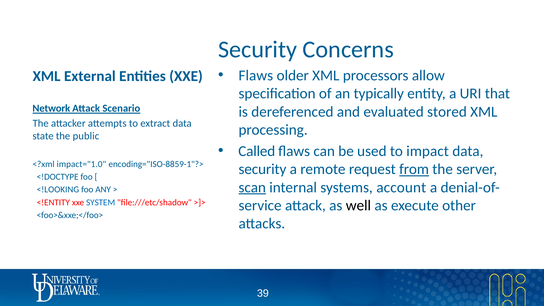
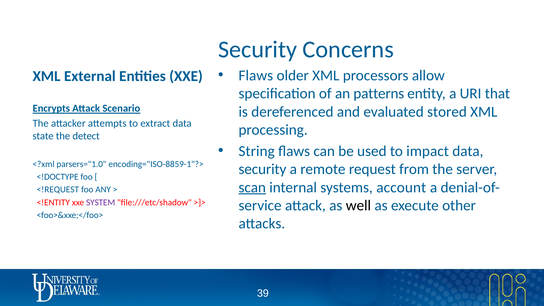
typically: typically -> patterns
Network: Network -> Encrypts
public: public -> detect
Called: Called -> String
impact="1.0: impact="1.0 -> parsers="1.0
from underline: present -> none
<!LOOKING: <!LOOKING -> <!REQUEST
SYSTEM colour: blue -> purple
